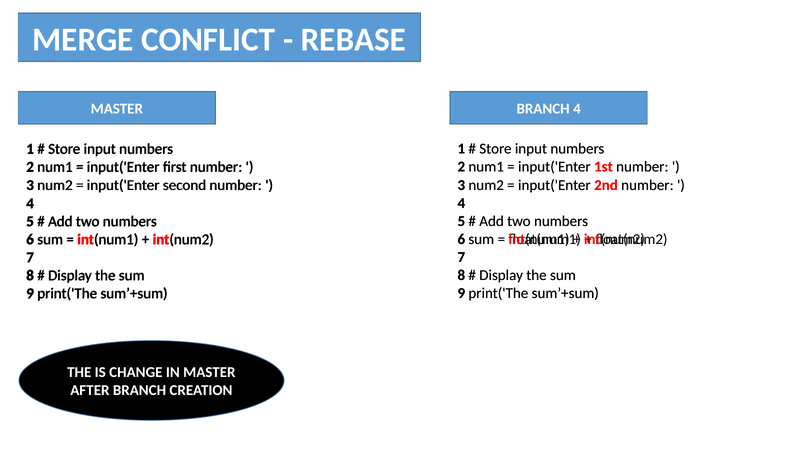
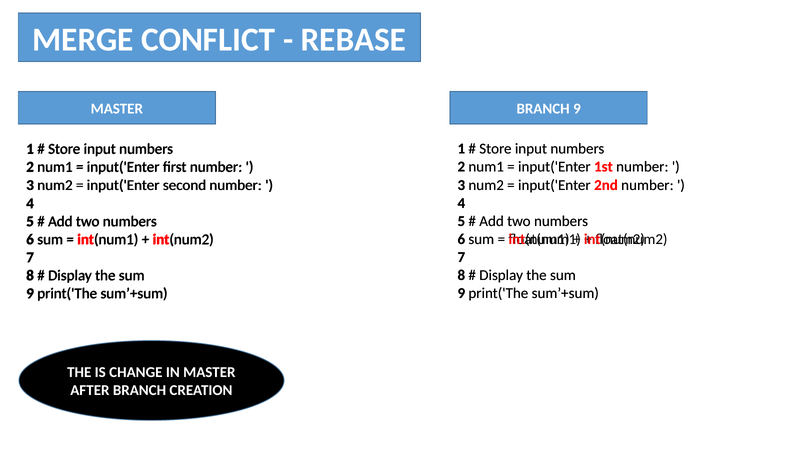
BRANCH 4: 4 -> 9
